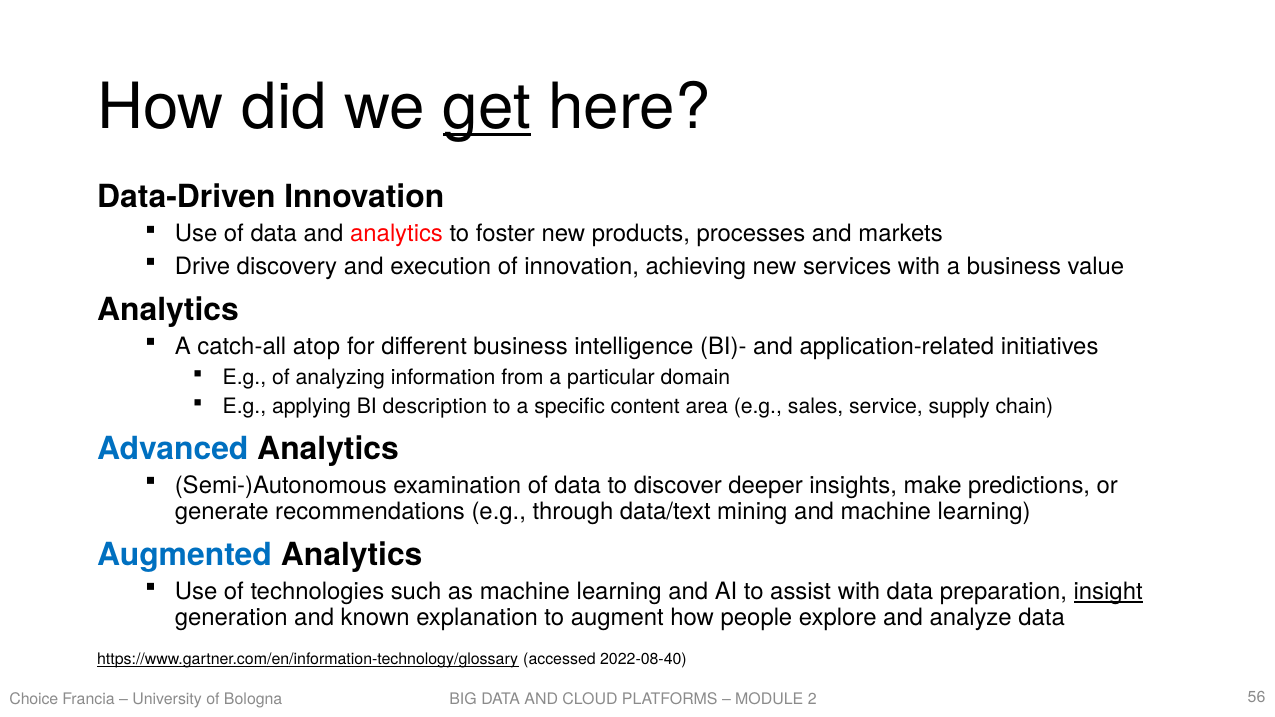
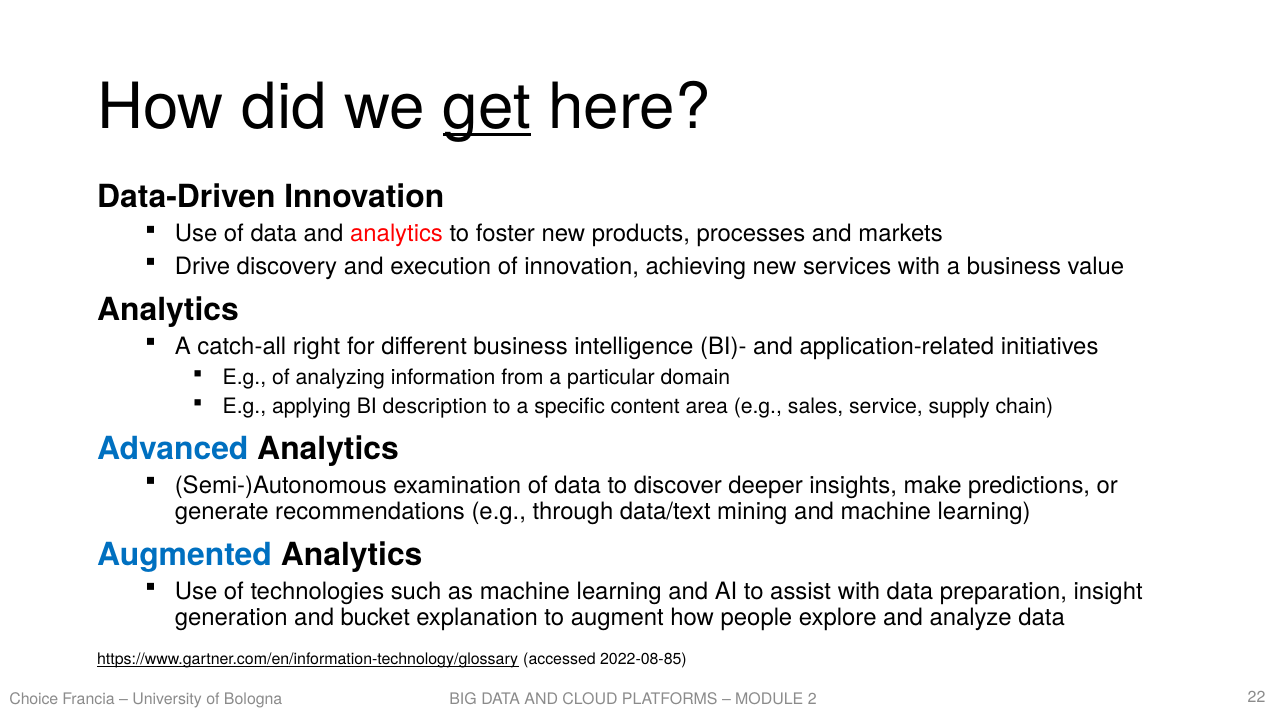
atop: atop -> right
insight underline: present -> none
known: known -> bucket
2022-08-40: 2022-08-40 -> 2022-08-85
56: 56 -> 22
